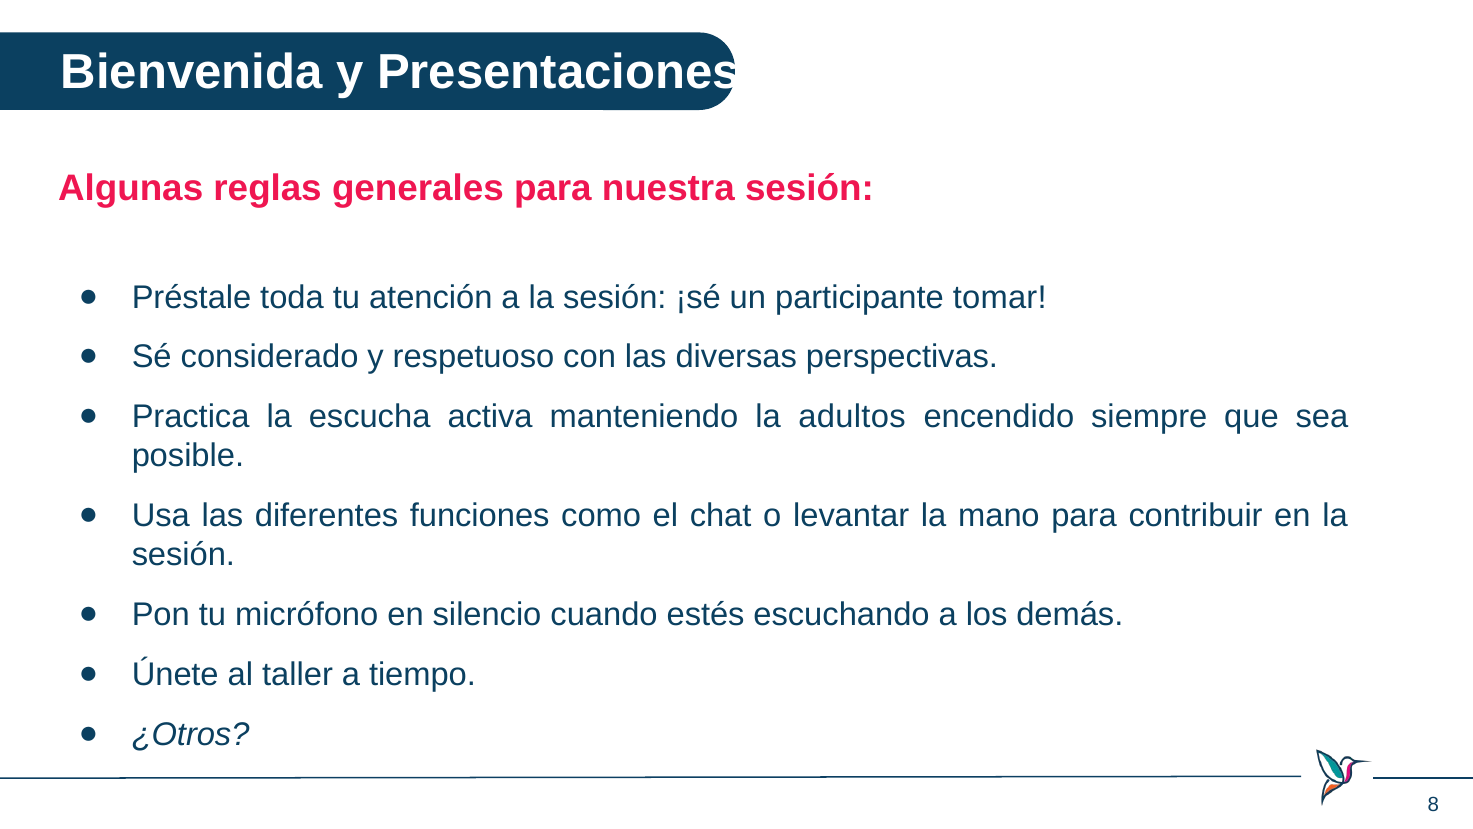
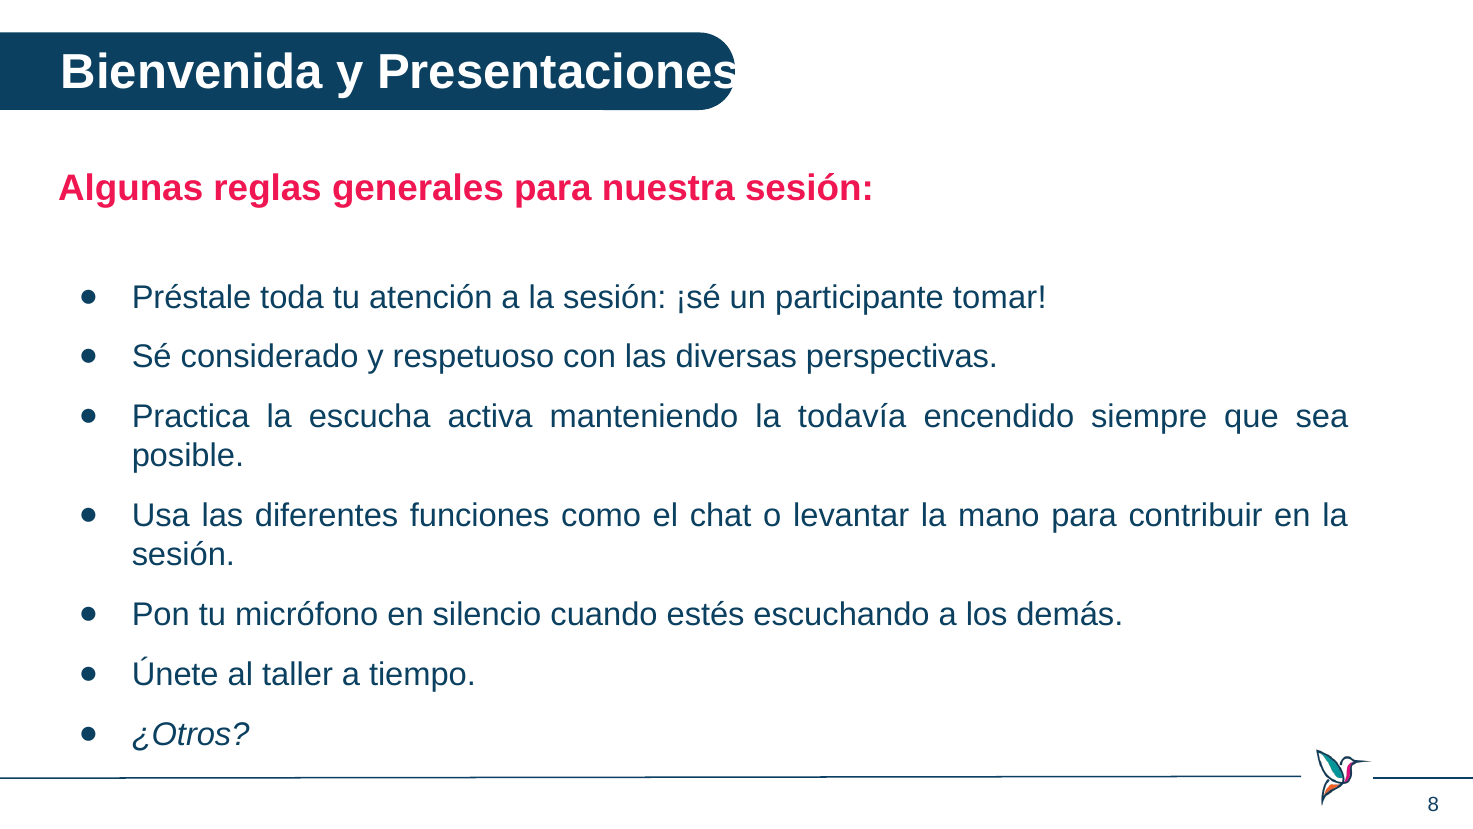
adultos: adultos -> todavía
